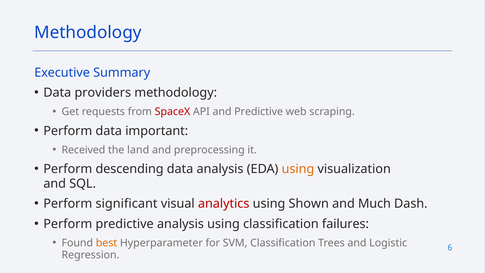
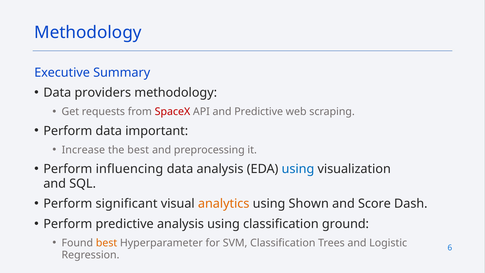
Received: Received -> Increase
the land: land -> best
descending: descending -> influencing
using at (298, 169) colour: orange -> blue
analytics colour: red -> orange
Much: Much -> Score
failures: failures -> ground
